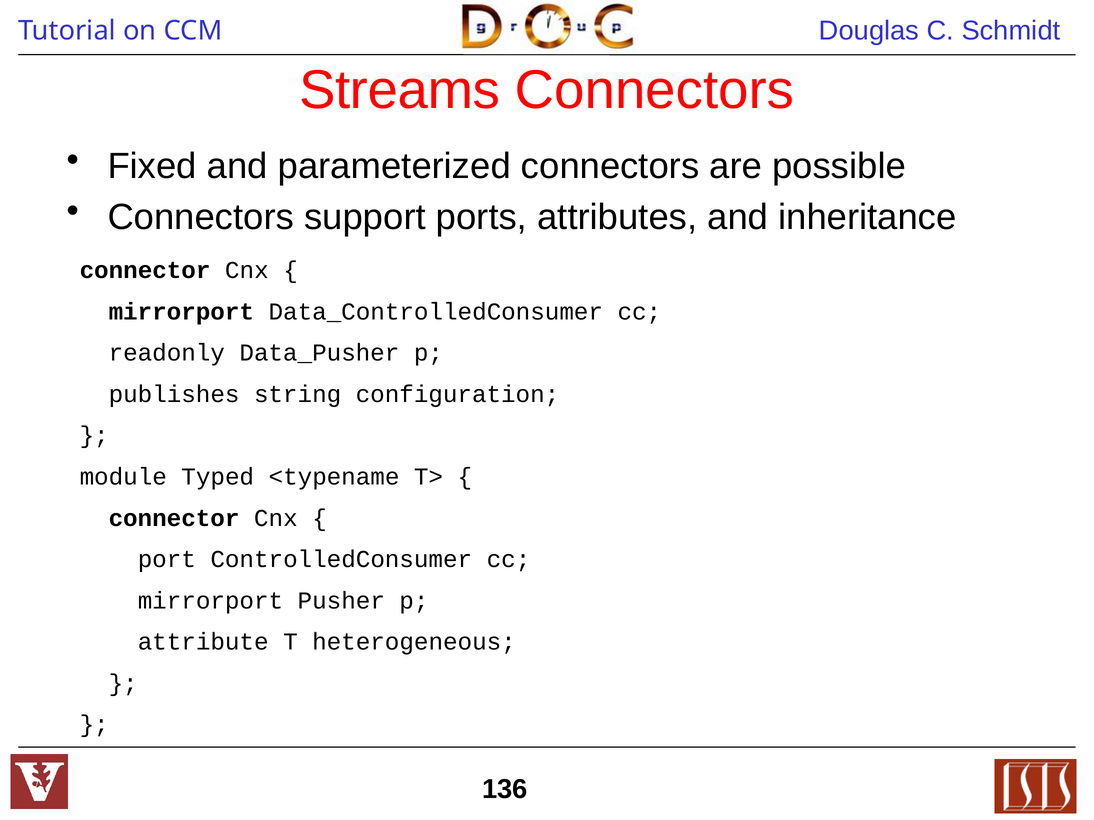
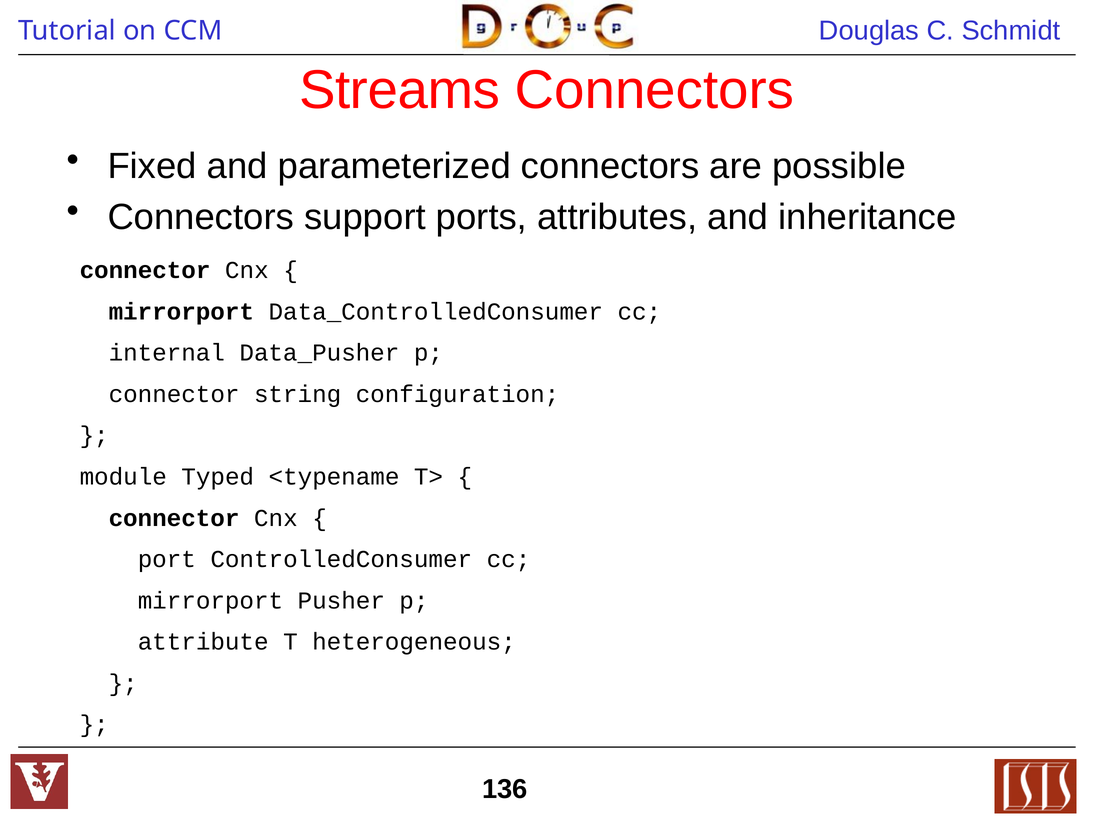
readonly: readonly -> internal
publishes at (174, 394): publishes -> connector
